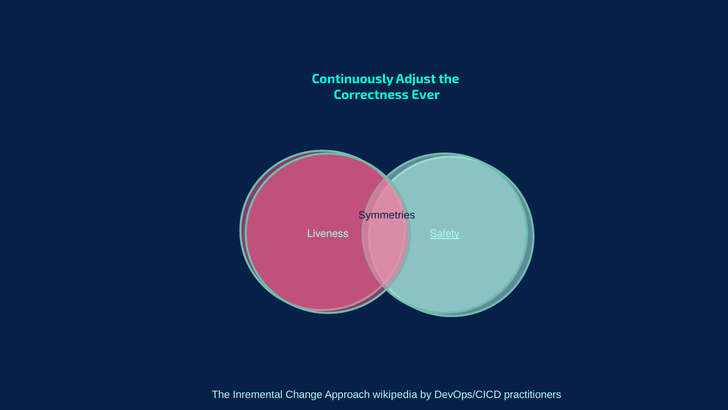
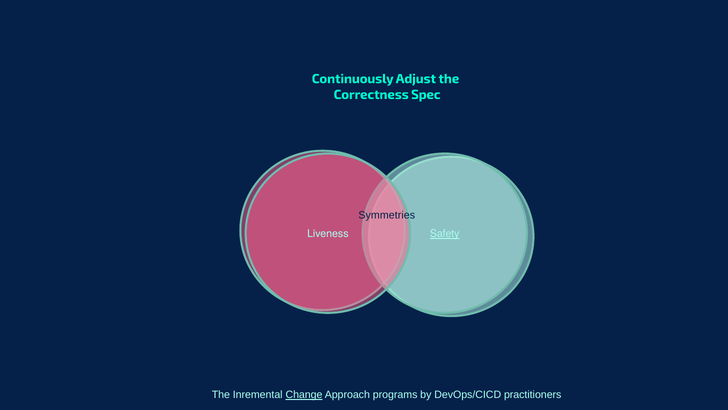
Ever: Ever -> Spec
Change underline: none -> present
wikipedia: wikipedia -> programs
